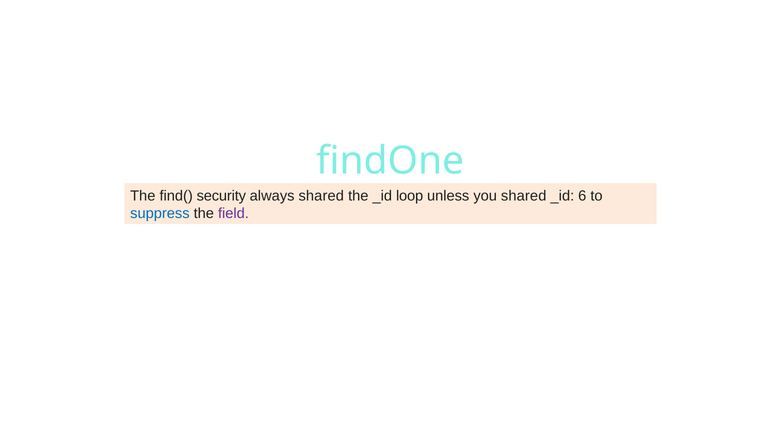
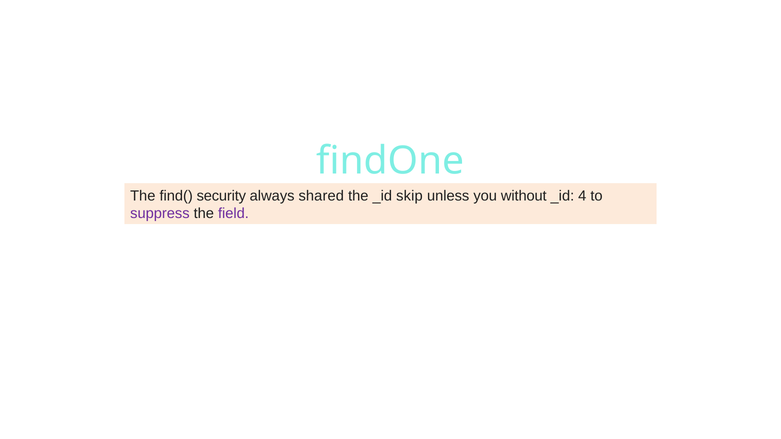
loop: loop -> skip
you shared: shared -> without
6: 6 -> 4
suppress colour: blue -> purple
